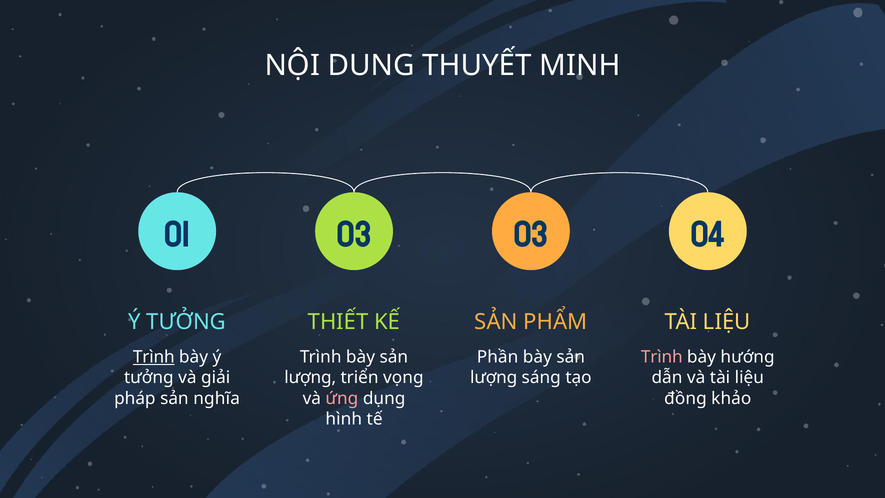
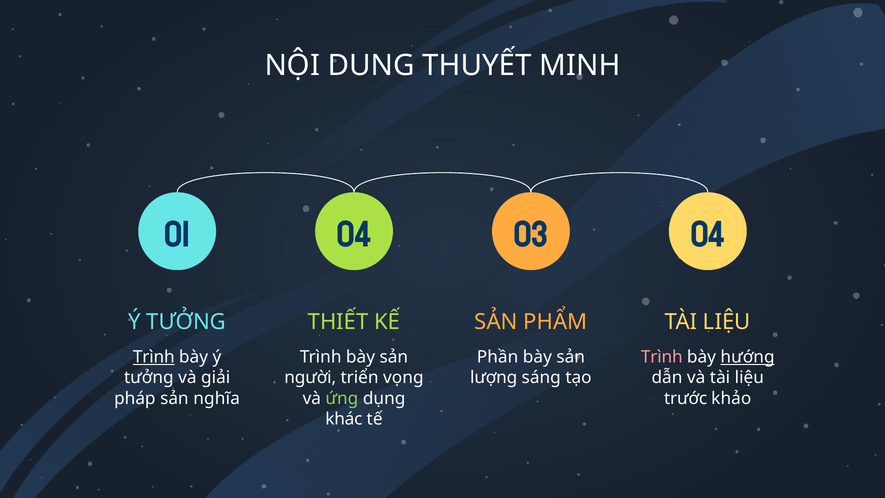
01 03: 03 -> 04
hướng underline: none -> present
lượng at (310, 378): lượng -> người
ứng colour: pink -> light green
đồng: đồng -> trước
hình: hình -> khác
